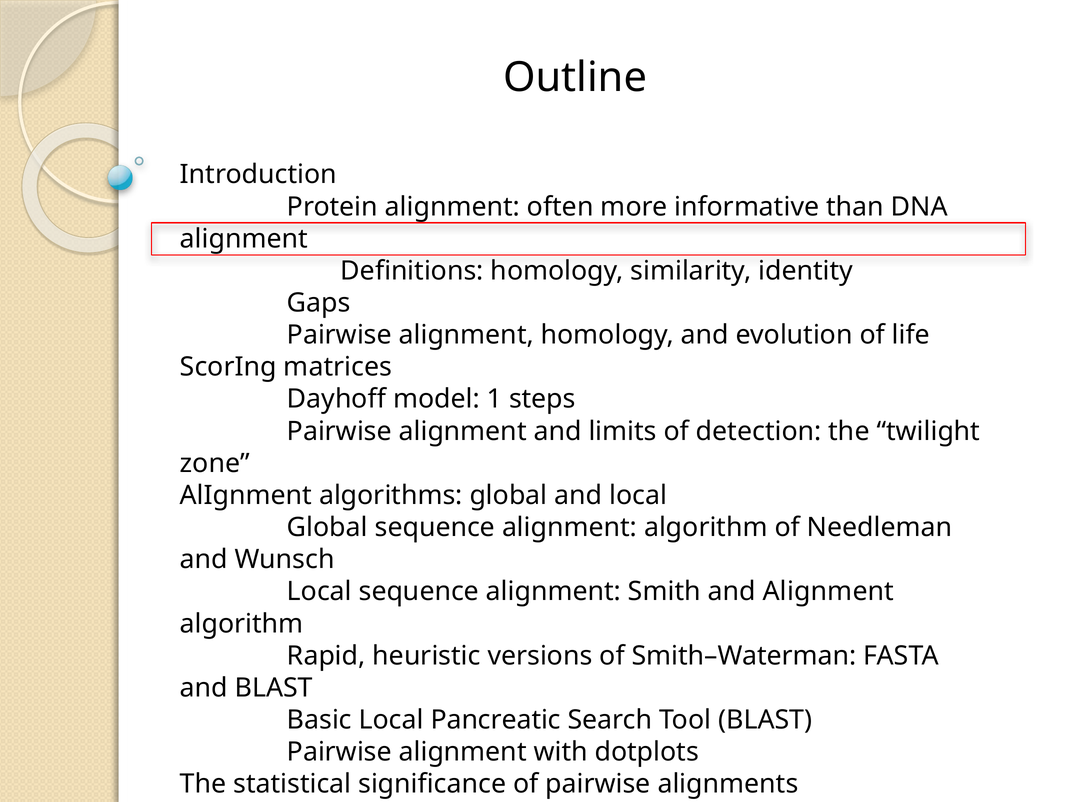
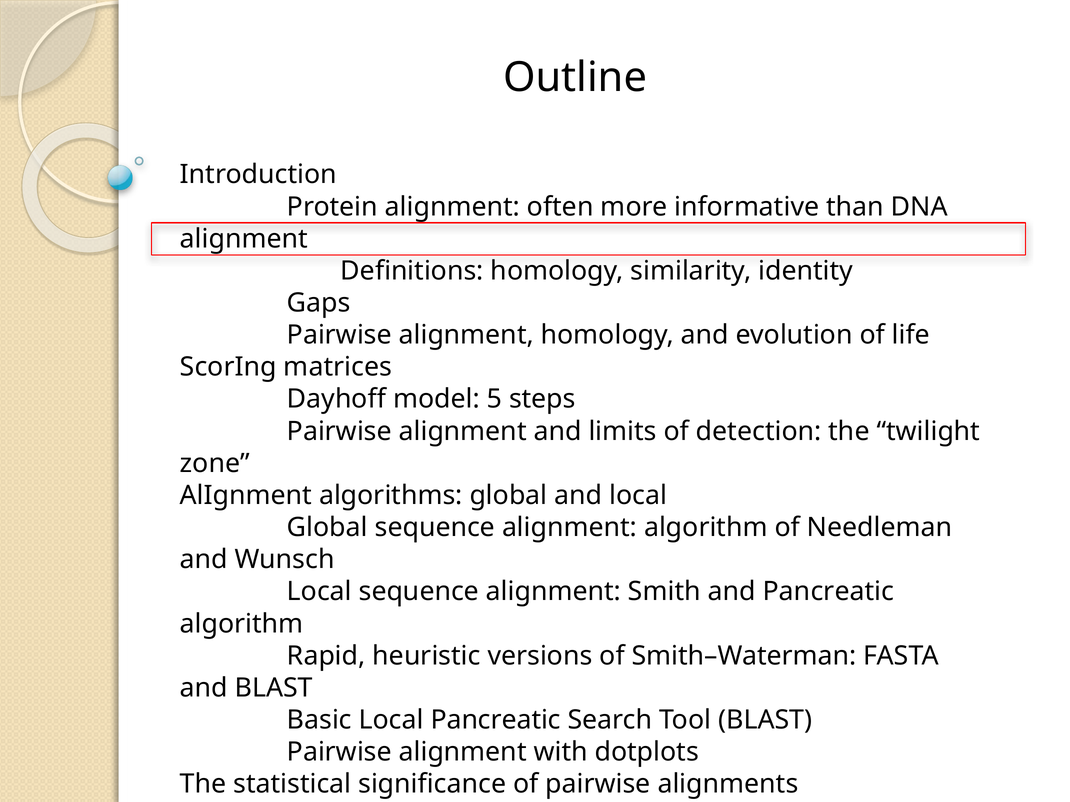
1: 1 -> 5
and Alignment: Alignment -> Pancreatic
